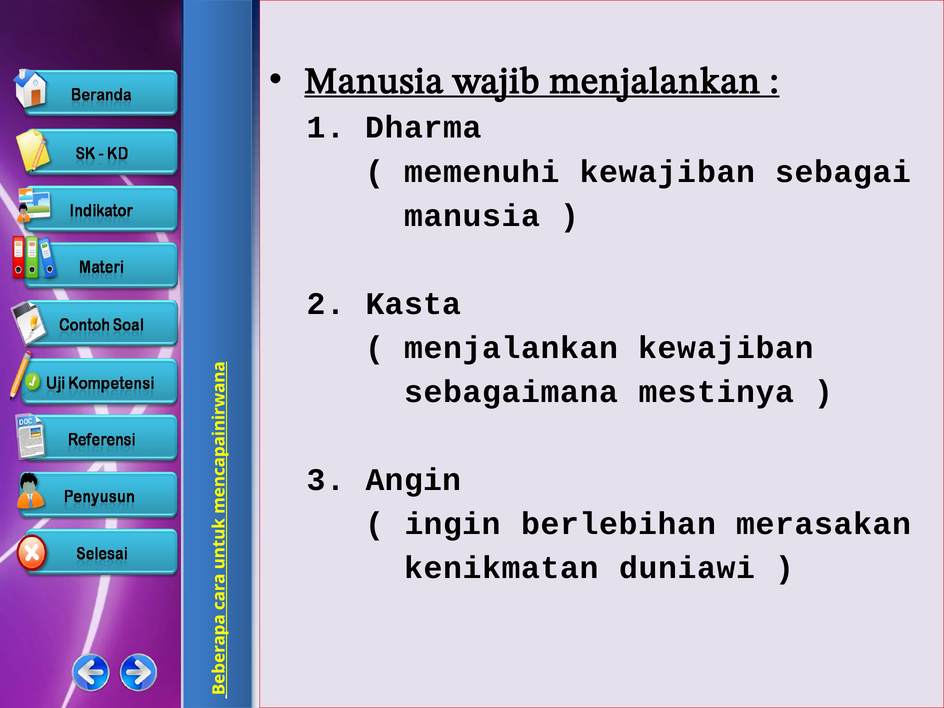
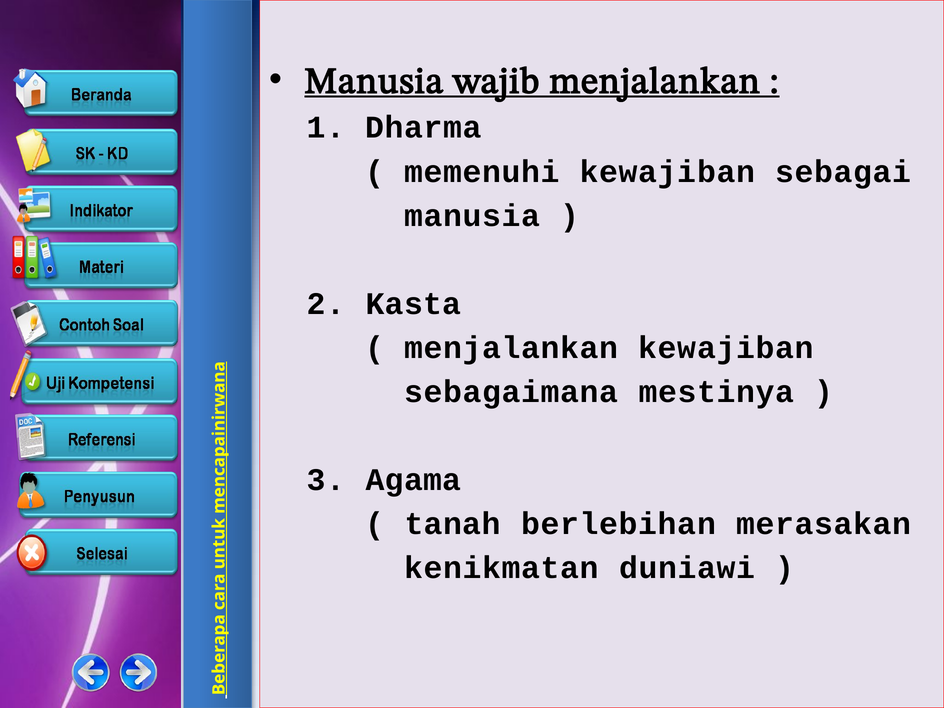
Angin: Angin -> Agama
ingin: ingin -> tanah
